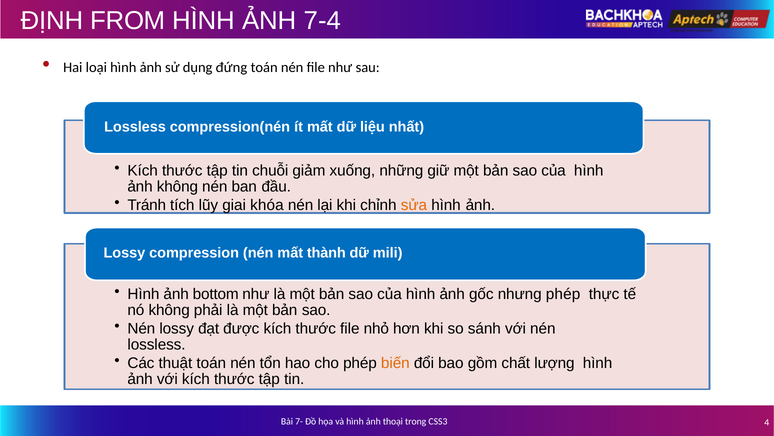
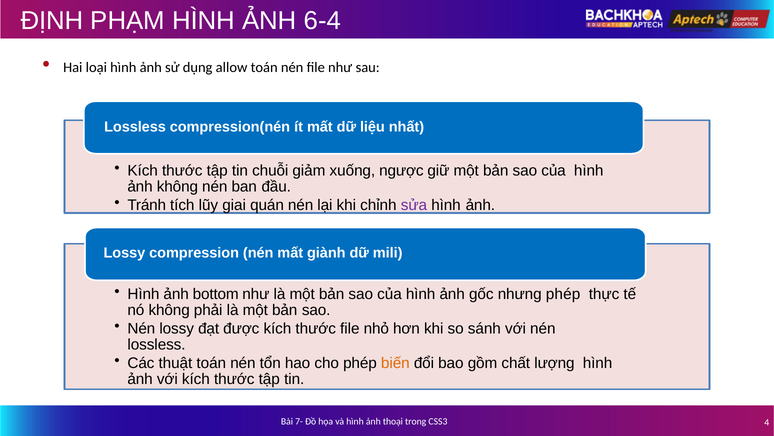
FROM: FROM -> PHẠM
7-4: 7-4 -> 6-4
đứng: đứng -> allow
những: những -> ngược
khóa: khóa -> quán
sửa colour: orange -> purple
thành: thành -> giành
